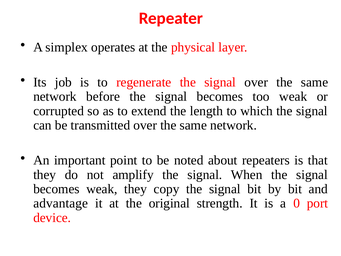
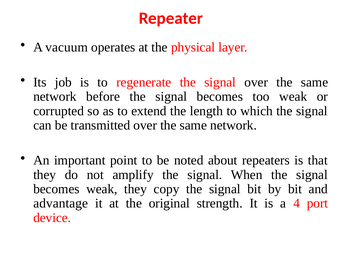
simplex: simplex -> vacuum
0: 0 -> 4
